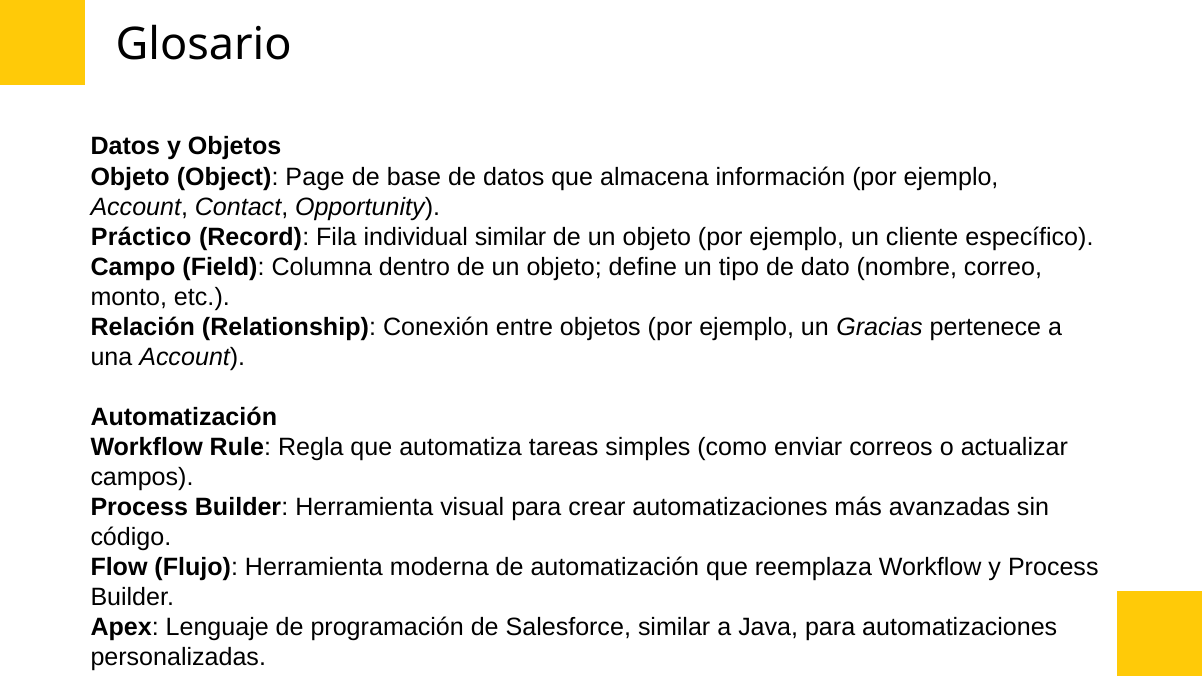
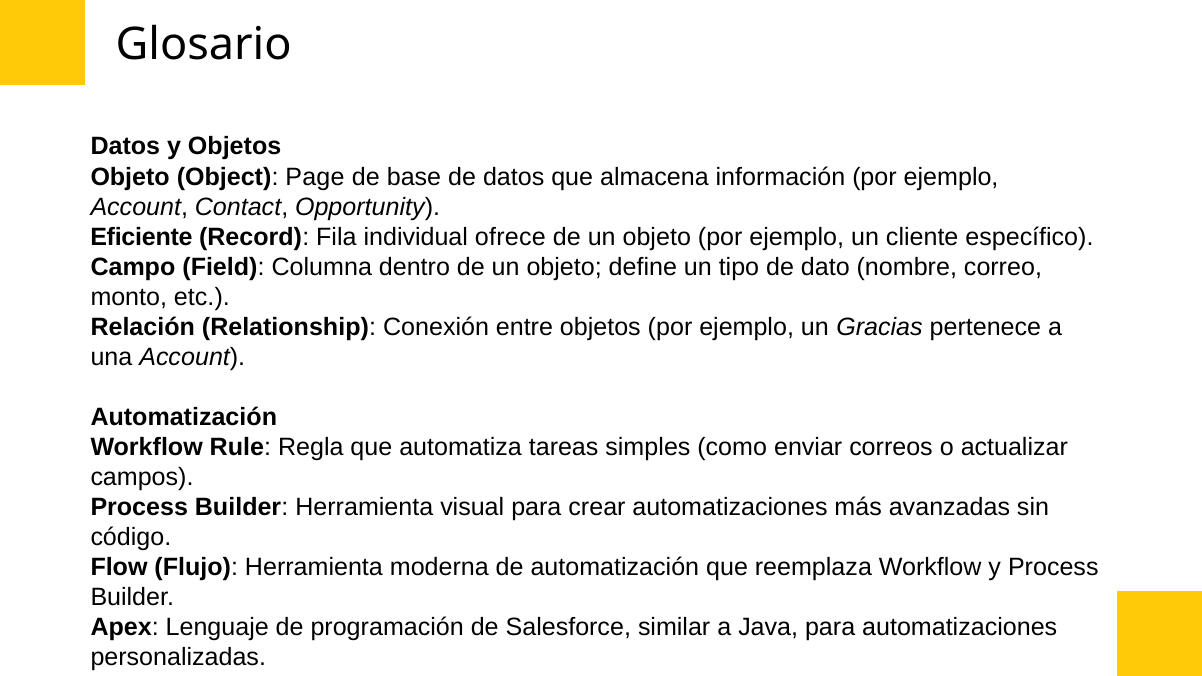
Práctico: Práctico -> Eficiente
individual similar: similar -> ofrece
